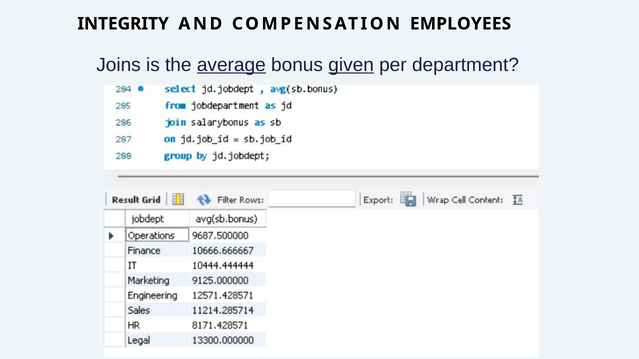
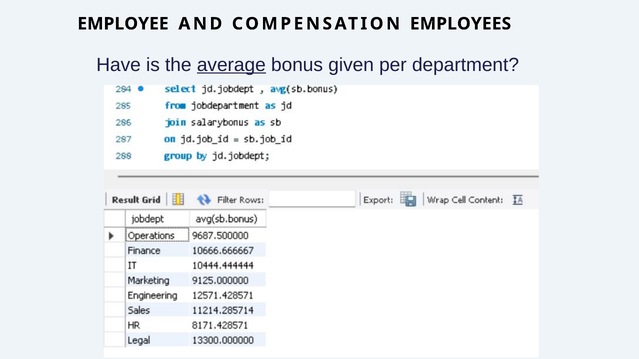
INTEGRITY: INTEGRITY -> EMPLOYEE
Joins: Joins -> Have
given underline: present -> none
